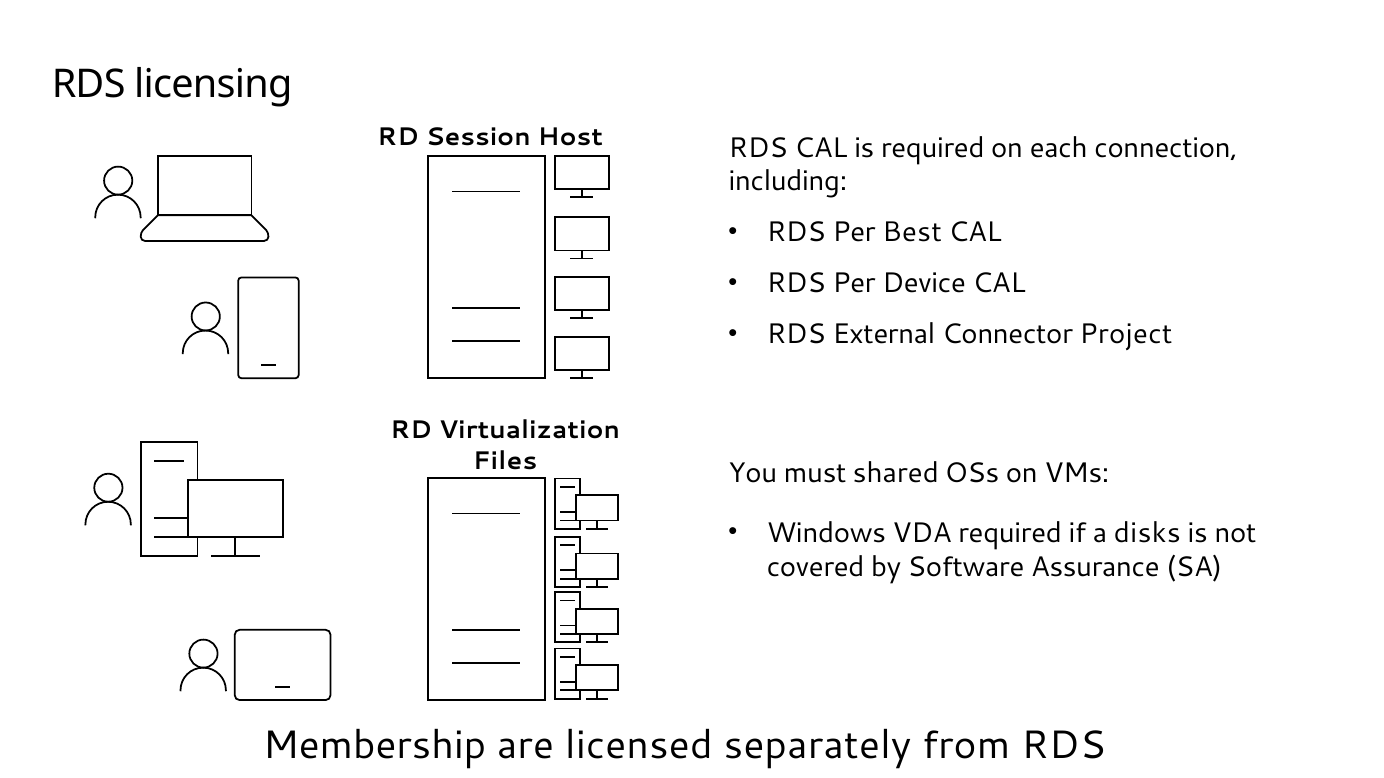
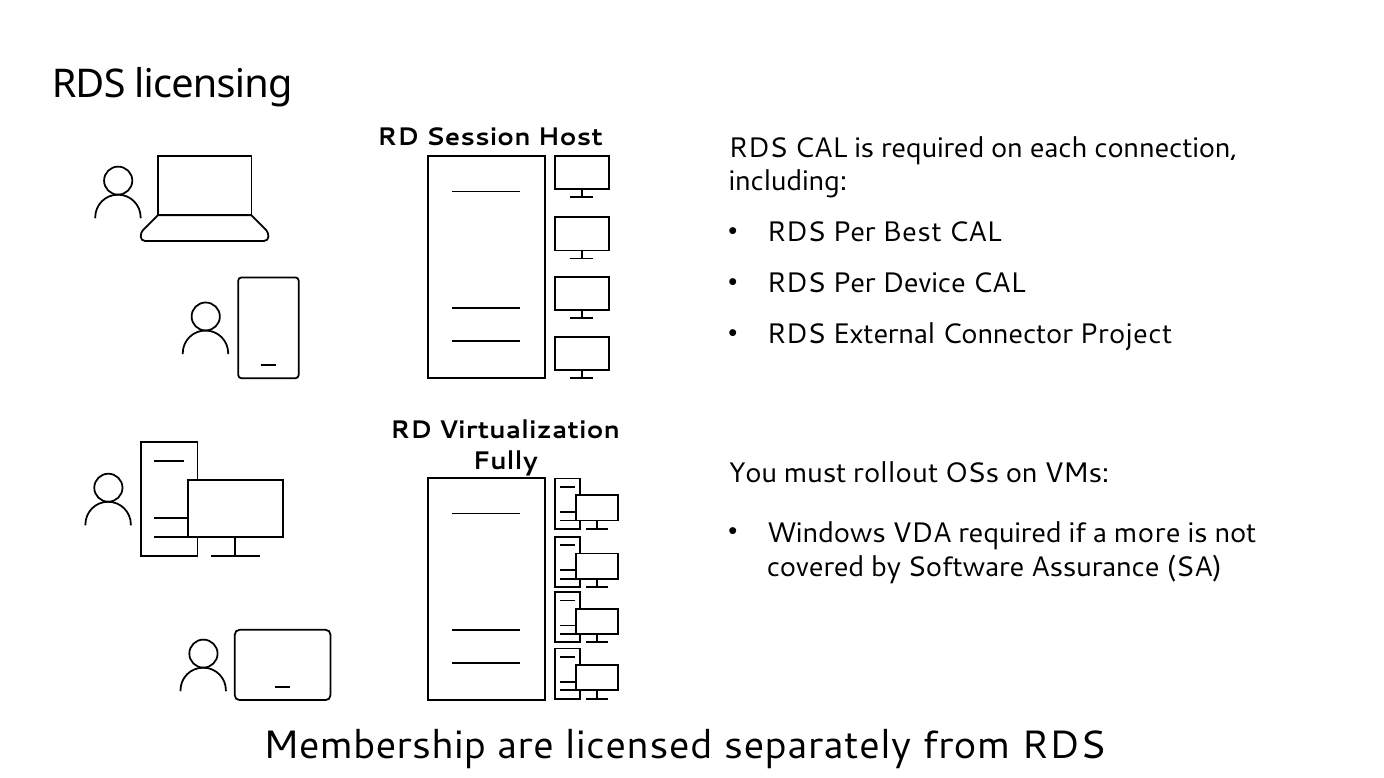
Files: Files -> Fully
shared: shared -> rollout
disks: disks -> more
